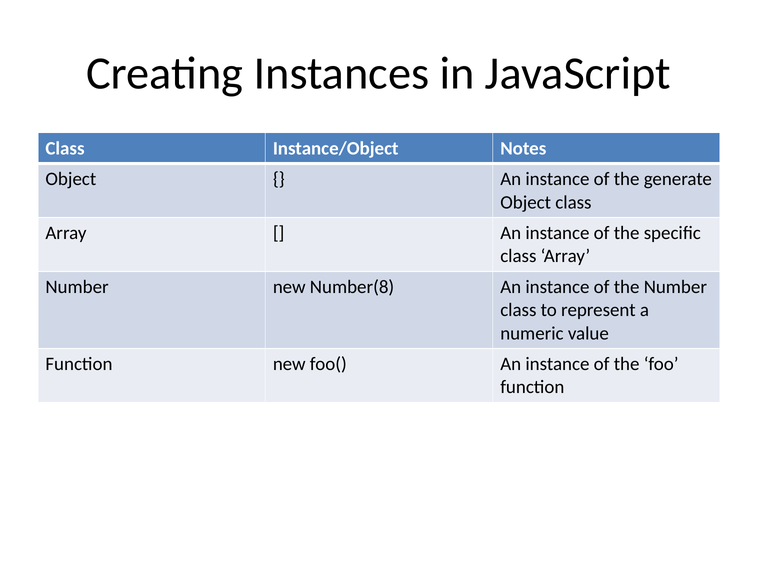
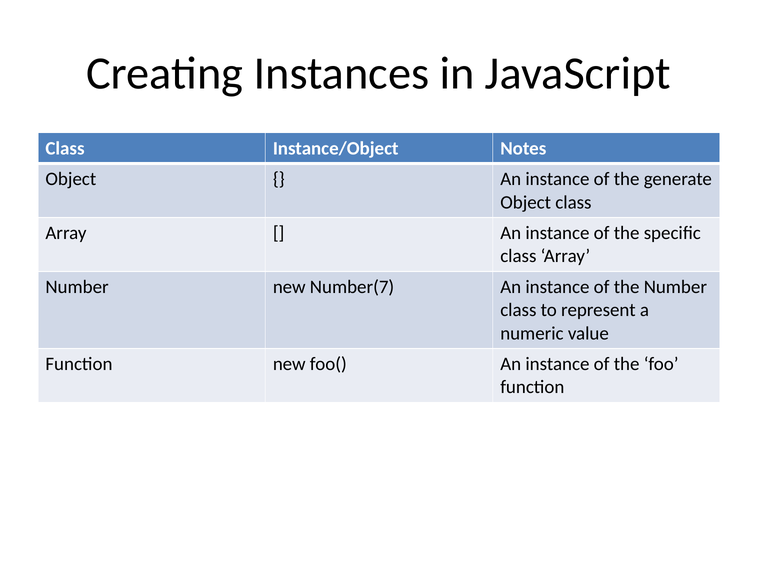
Number(8: Number(8 -> Number(7
